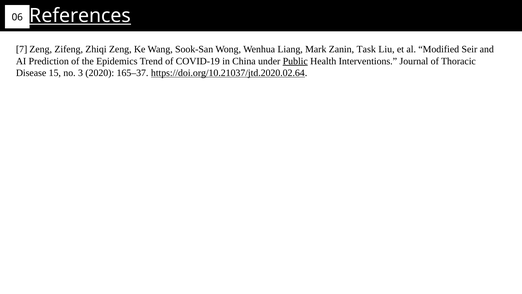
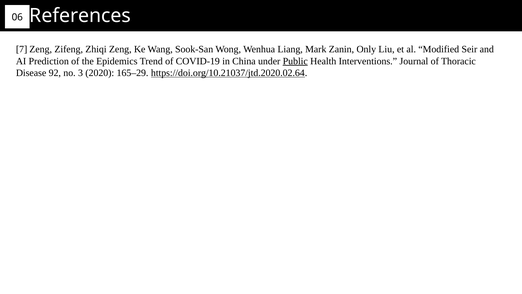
References underline: present -> none
Task: Task -> Only
15: 15 -> 92
165–37: 165–37 -> 165–29
